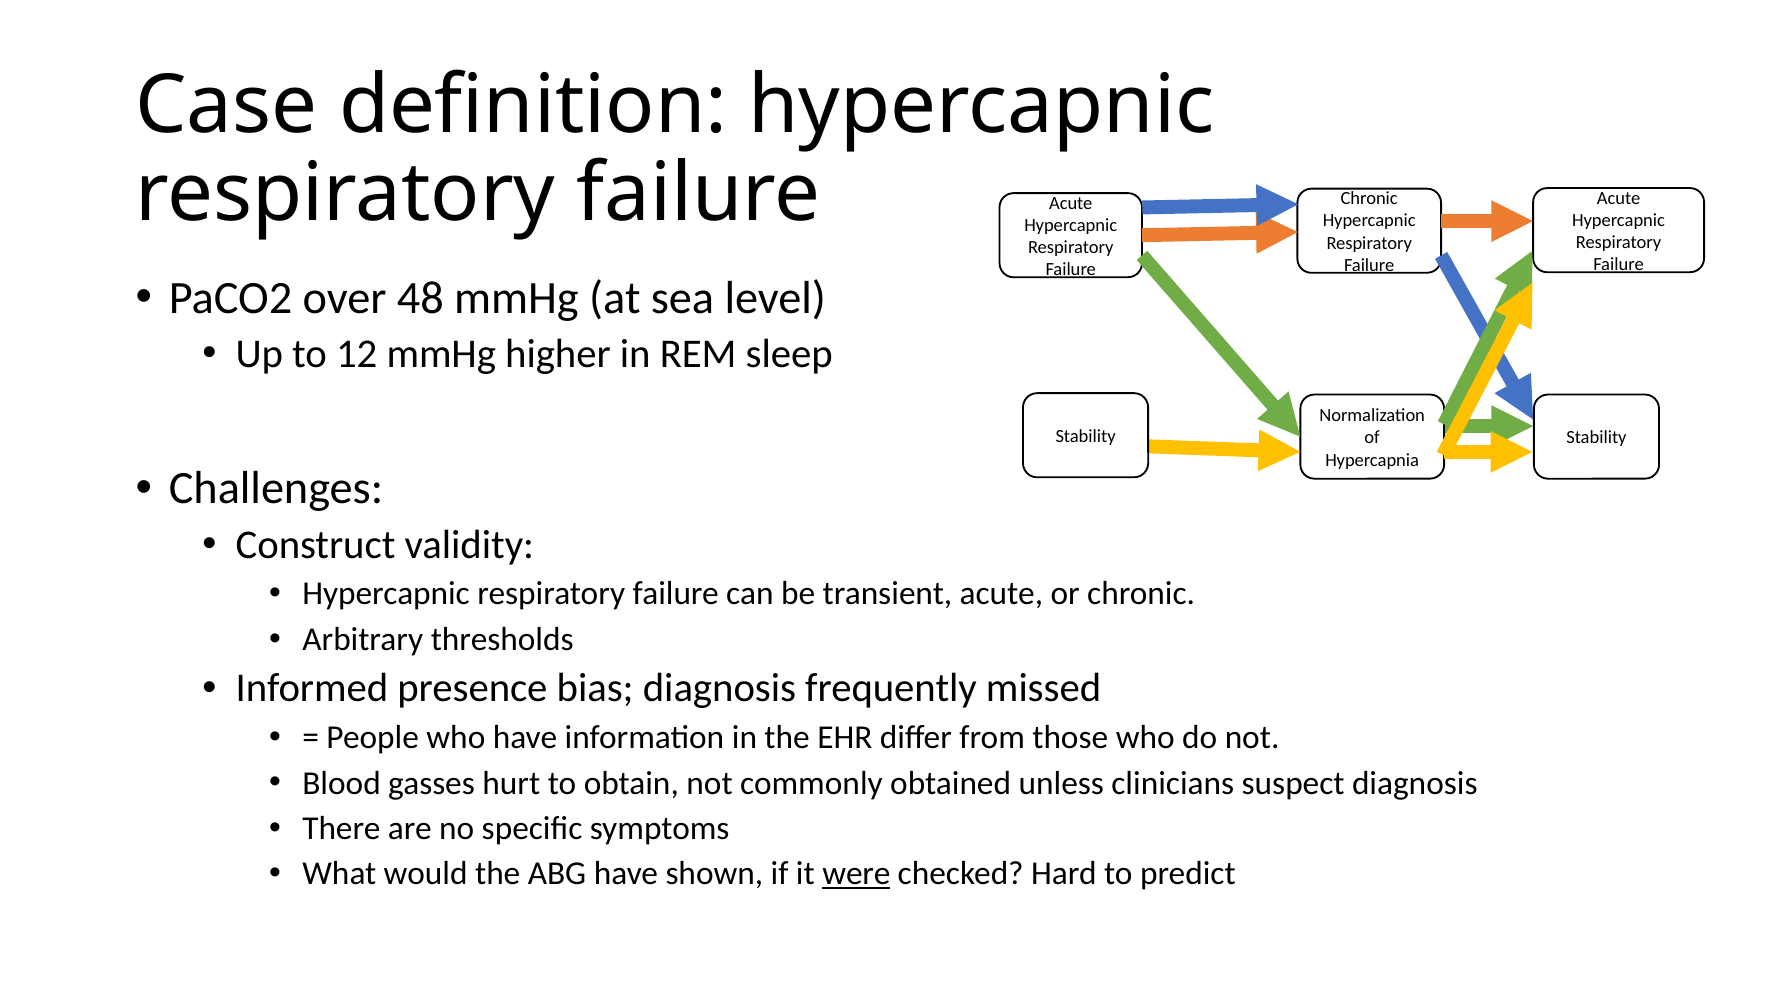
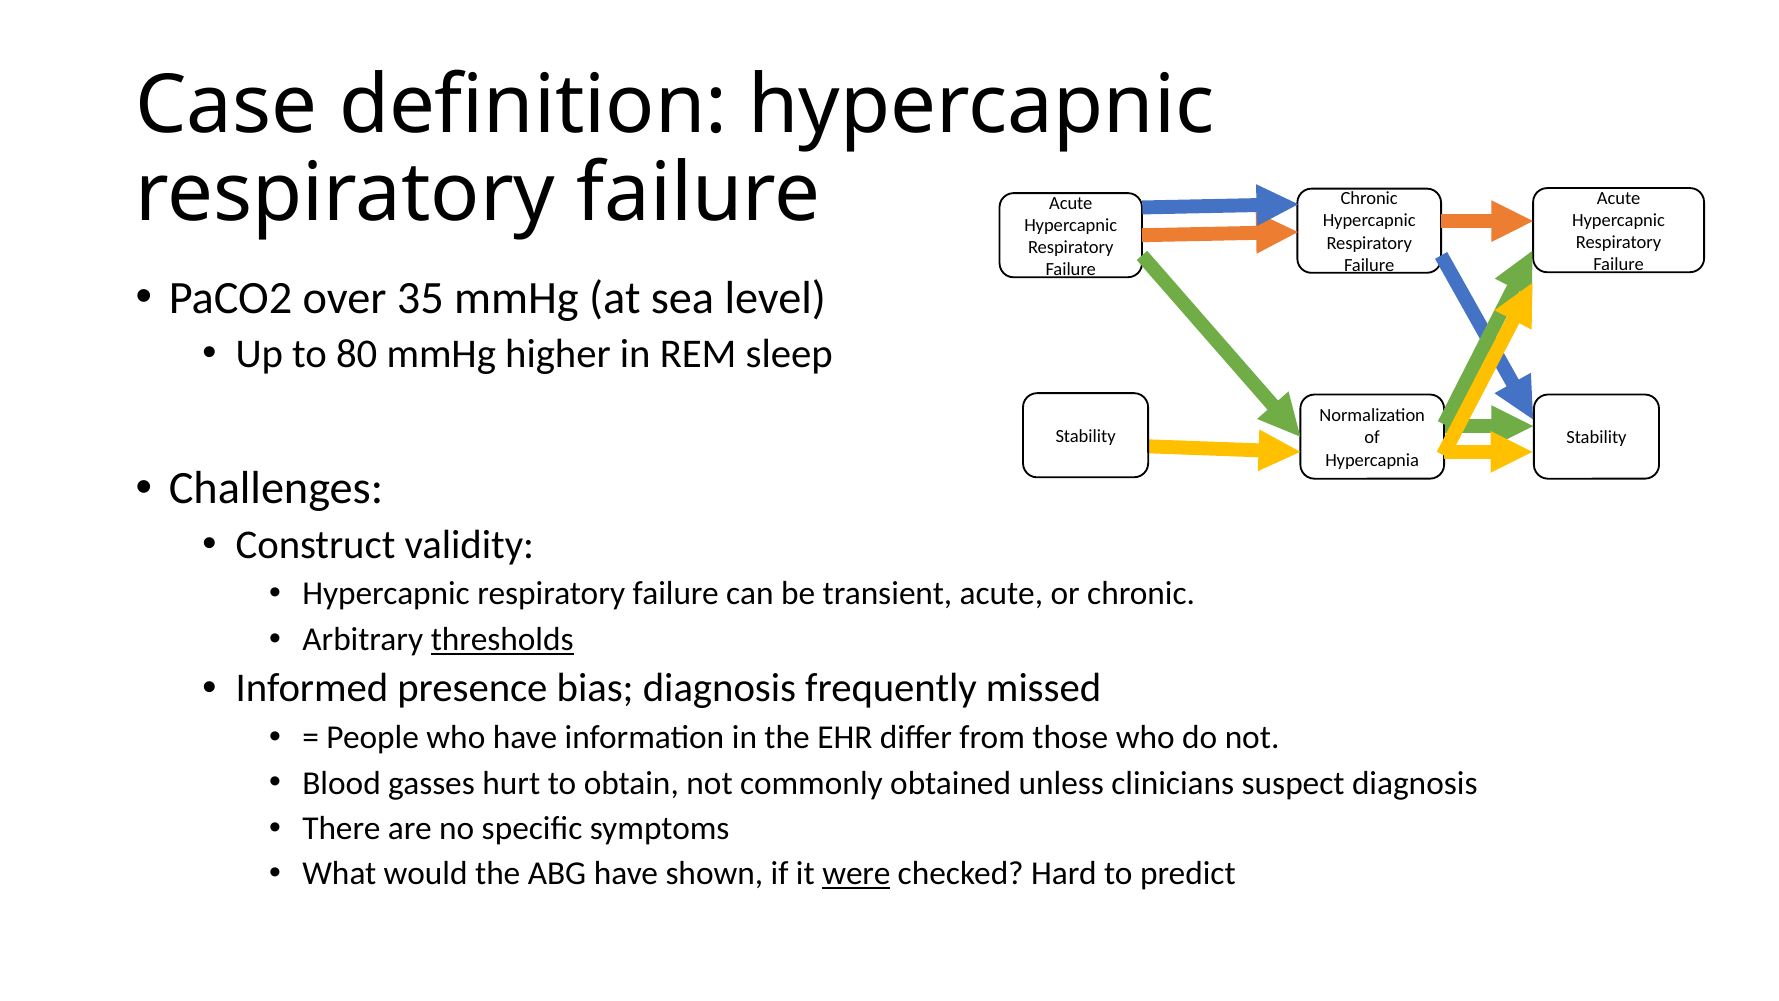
48: 48 -> 35
12: 12 -> 80
thresholds underline: none -> present
